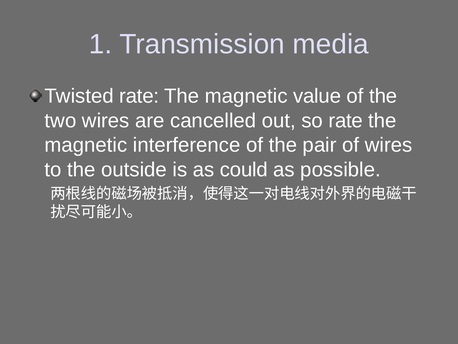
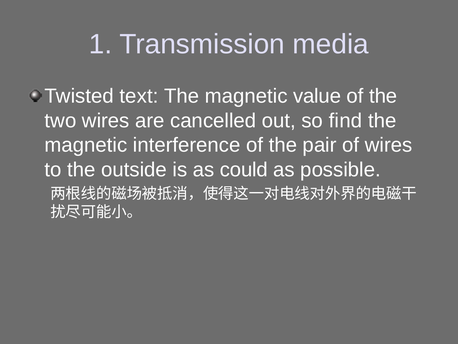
Twisted rate: rate -> text
so rate: rate -> find
